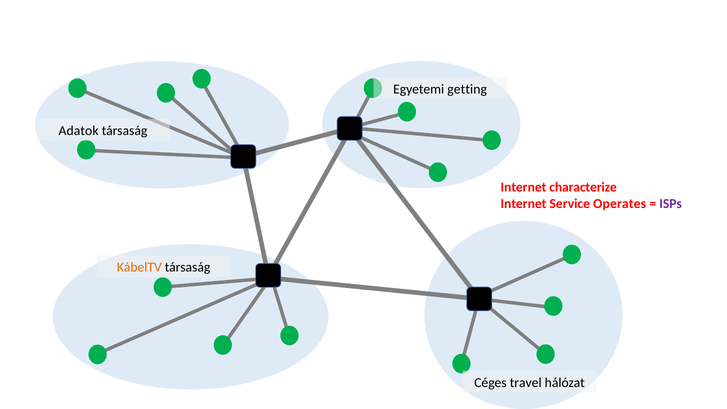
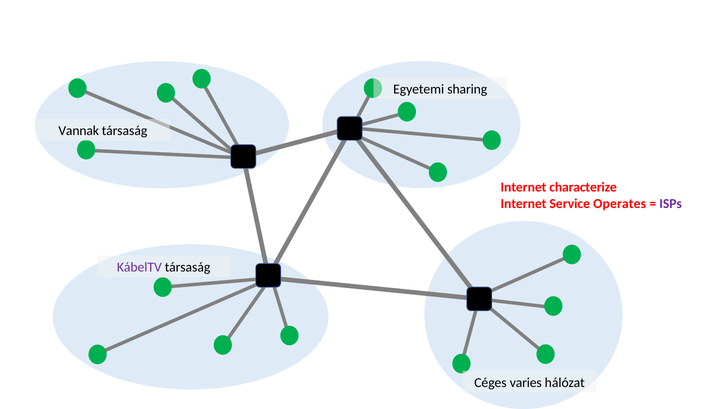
getting: getting -> sharing
Adatok: Adatok -> Vannak
KábelTV colour: orange -> purple
travel: travel -> varies
